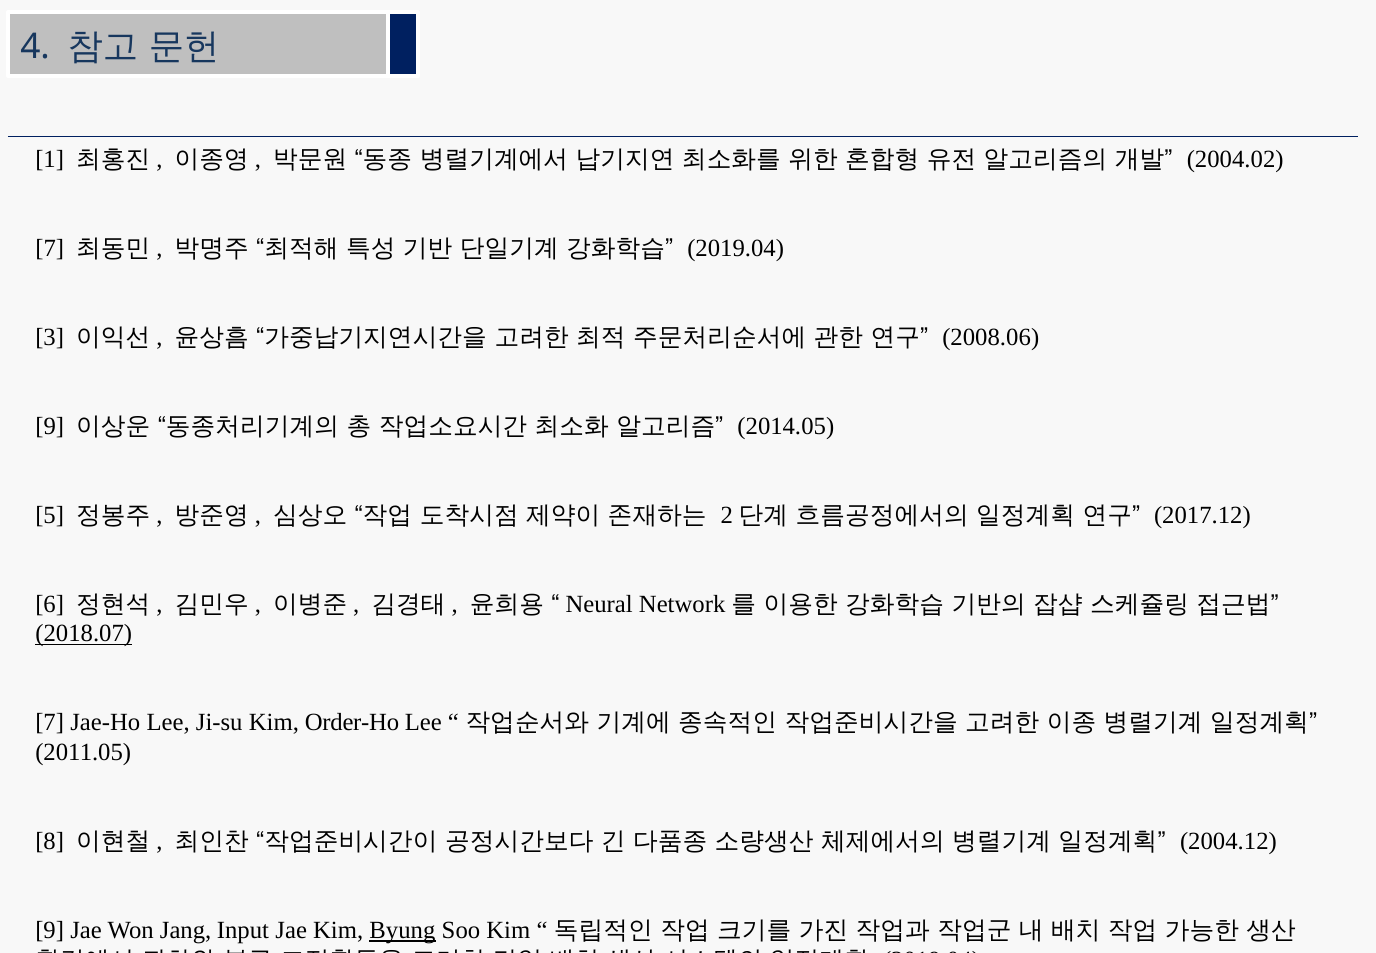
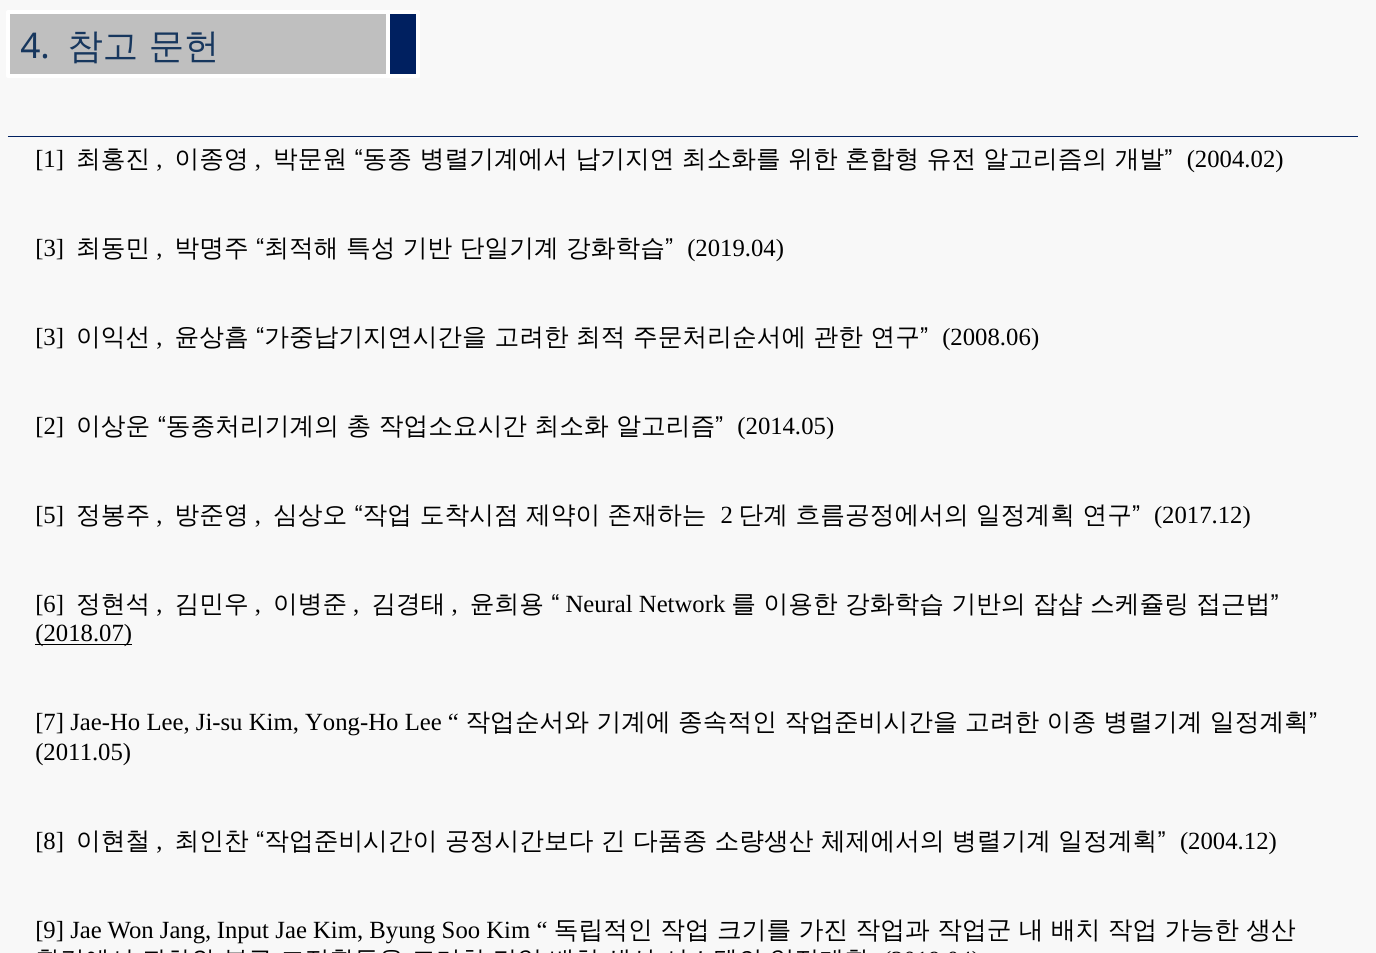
7 at (50, 248): 7 -> 3
9 at (50, 426): 9 -> 2
Order-Ho: Order-Ho -> Yong-Ho
Byung underline: present -> none
